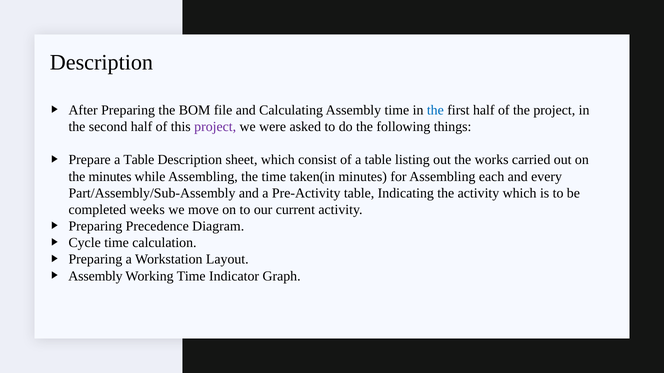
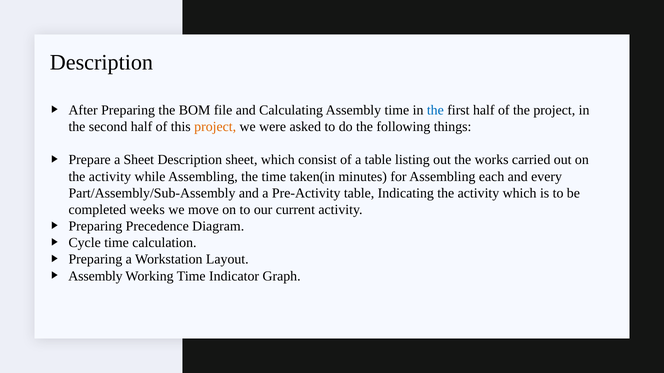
project at (215, 127) colour: purple -> orange
Prepare a Table: Table -> Sheet
minutes at (110, 177): minutes -> activity
